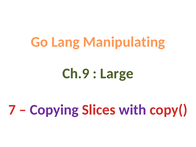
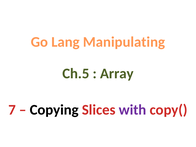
Ch.9: Ch.9 -> Ch.5
Large: Large -> Array
Copying colour: purple -> black
